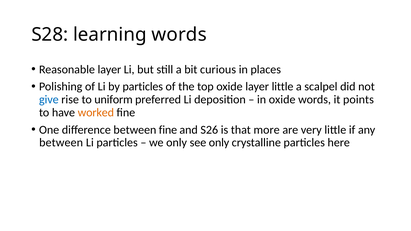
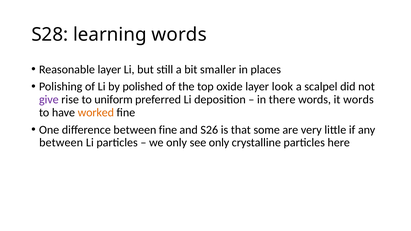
curious: curious -> smaller
by particles: particles -> polished
layer little: little -> look
give colour: blue -> purple
in oxide: oxide -> there
it points: points -> words
more: more -> some
